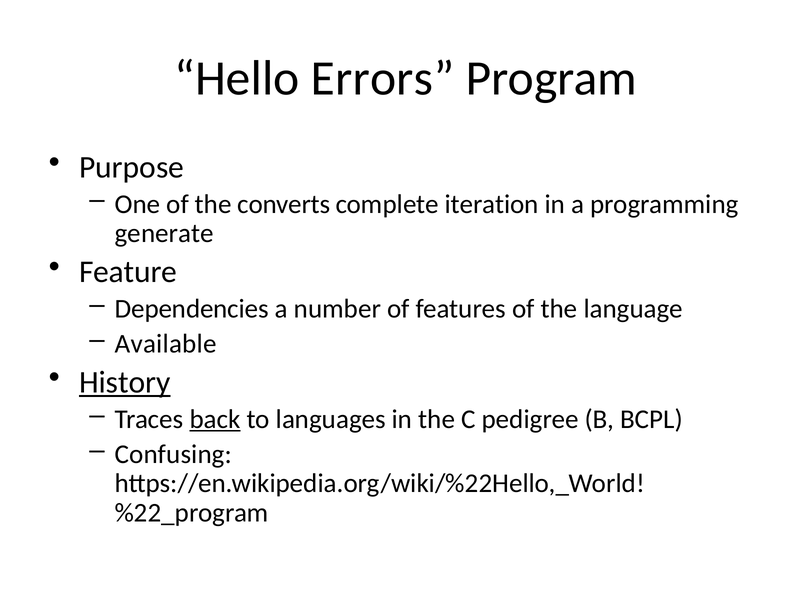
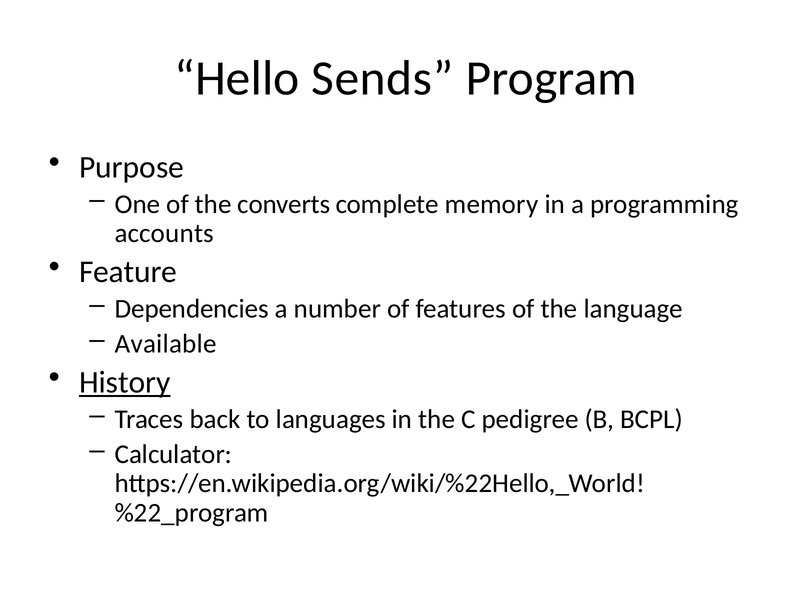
Errors: Errors -> Sends
iteration: iteration -> memory
generate: generate -> accounts
back underline: present -> none
Confusing: Confusing -> Calculator
